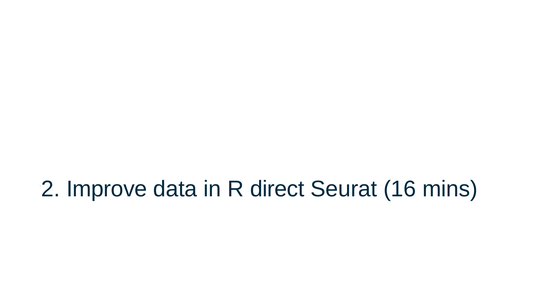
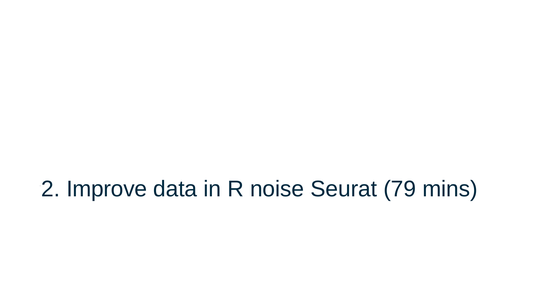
direct: direct -> noise
16: 16 -> 79
